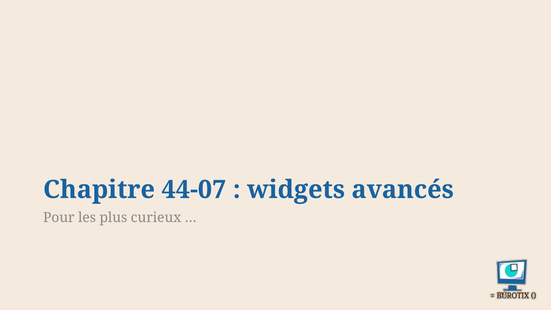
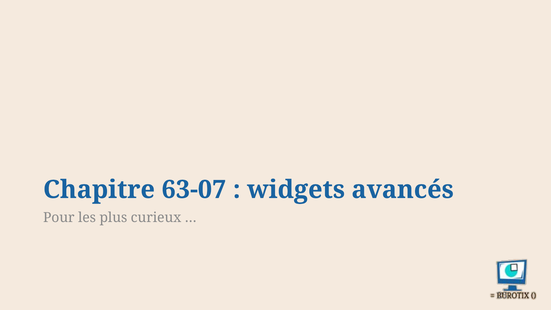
44-07: 44-07 -> 63-07
